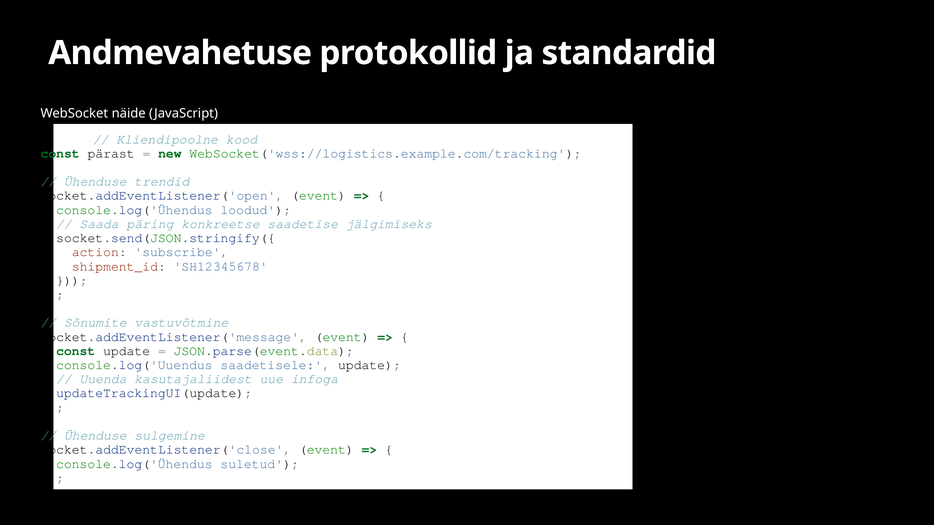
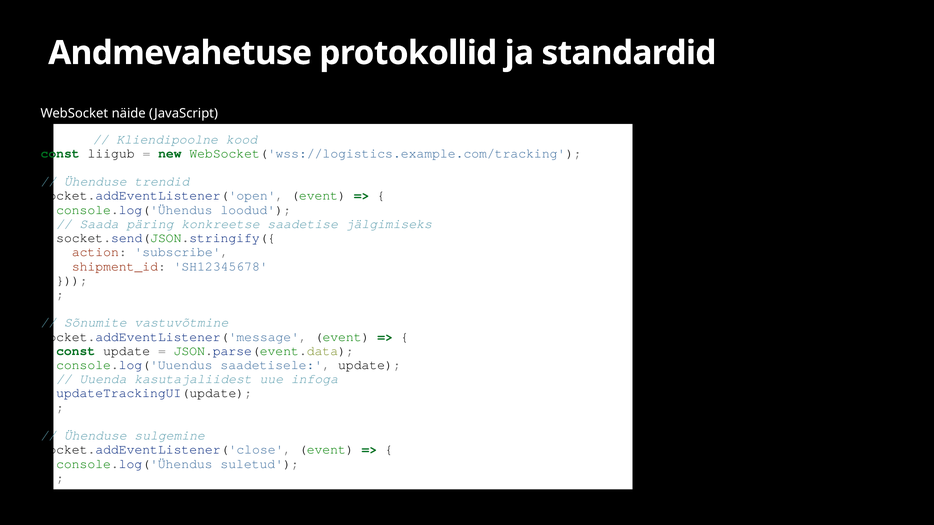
pärast: pärast -> liigub
